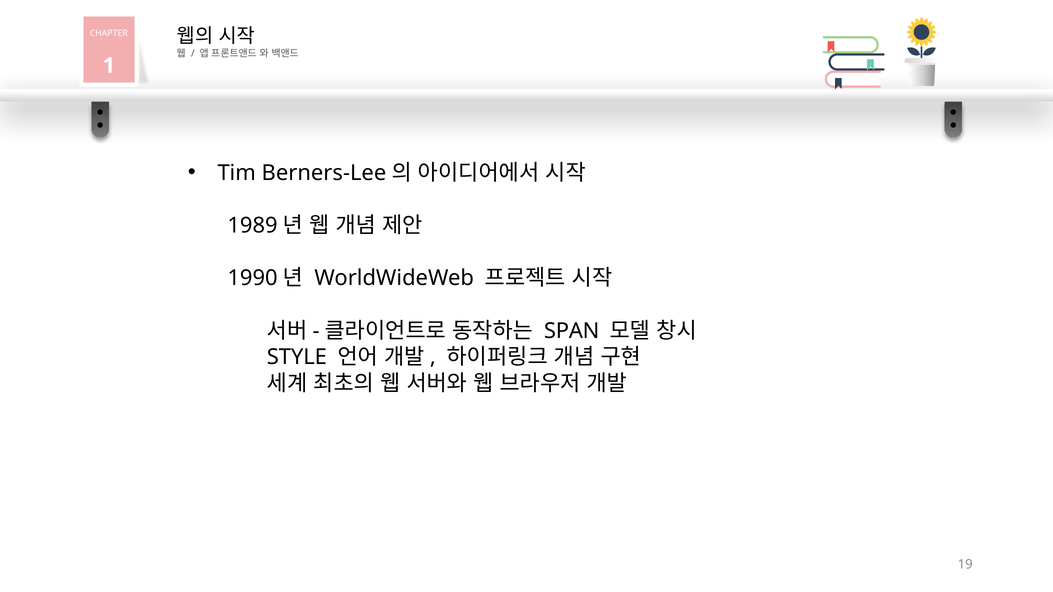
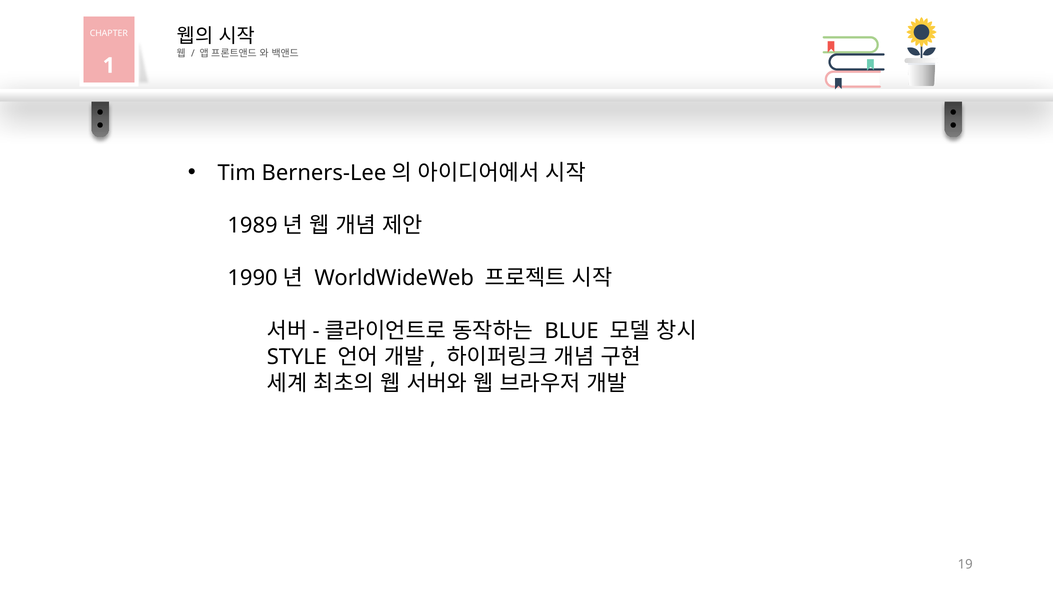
SPAN: SPAN -> BLUE
